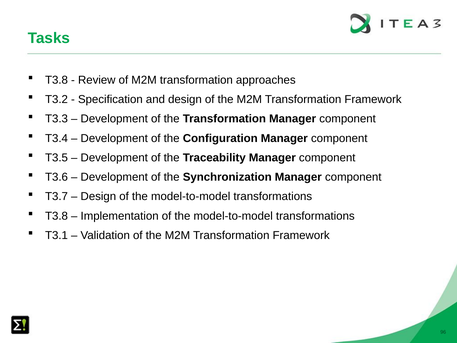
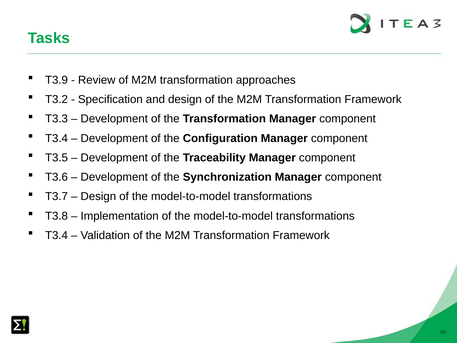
T3.8 at (57, 80): T3.8 -> T3.9
T3.1 at (57, 235): T3.1 -> T3.4
